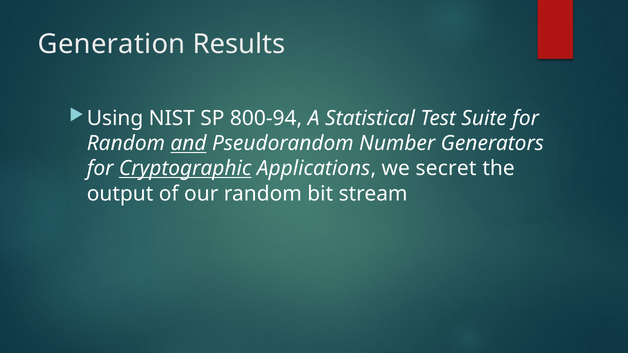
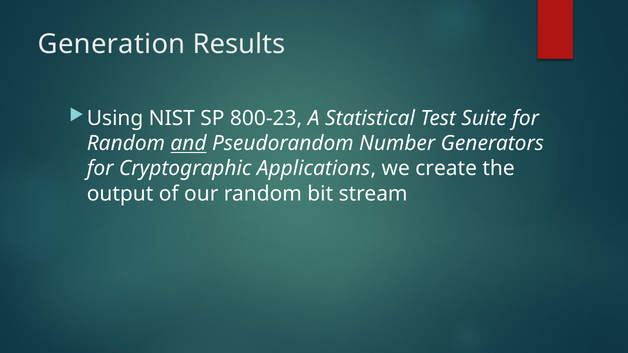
800-94: 800-94 -> 800-23
Cryptographic underline: present -> none
secret: secret -> create
